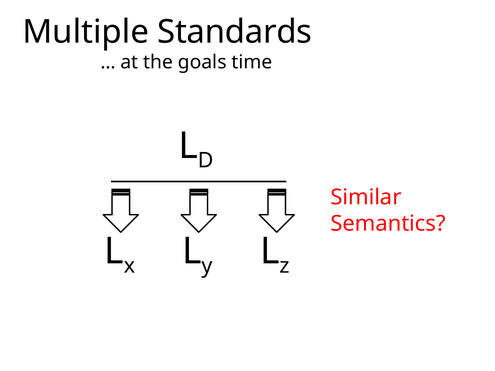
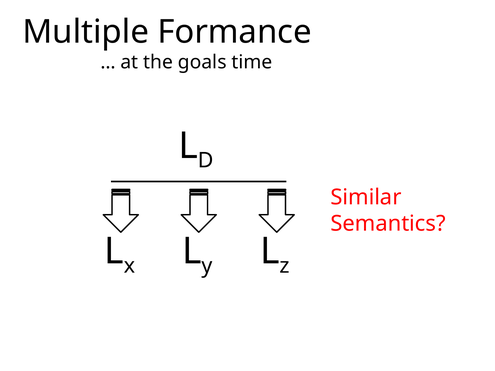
Standards: Standards -> Formance
